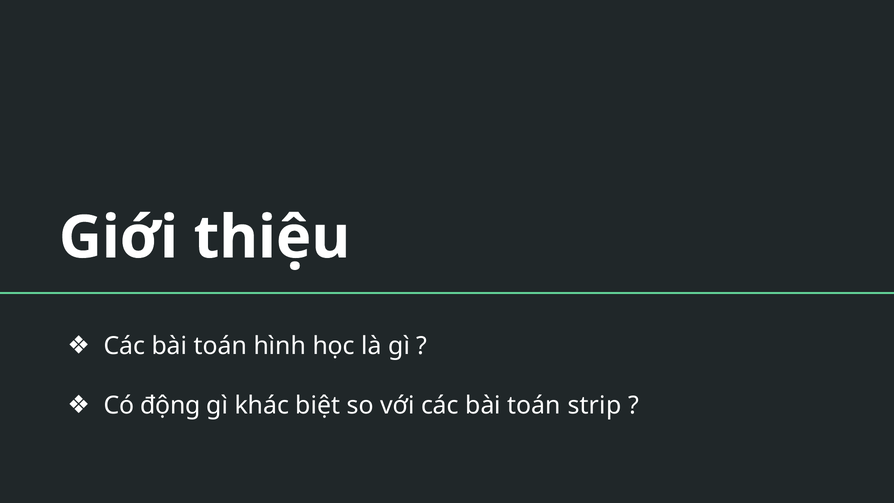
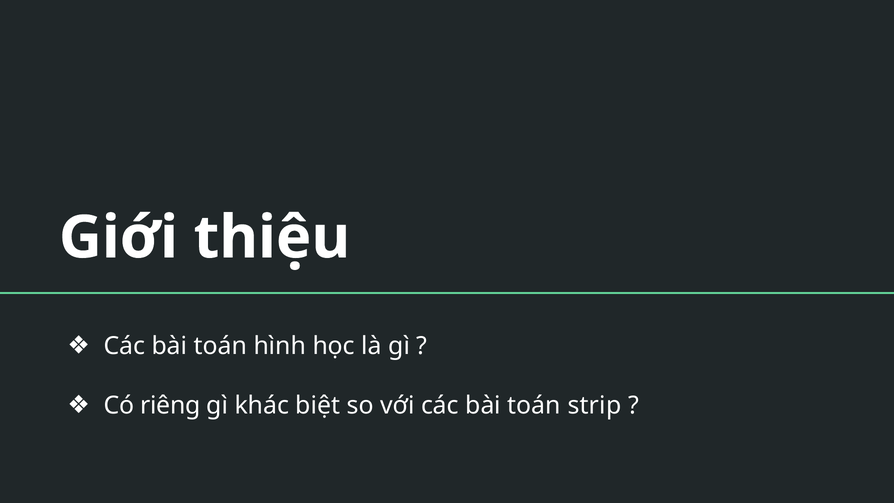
động: động -> riêng
